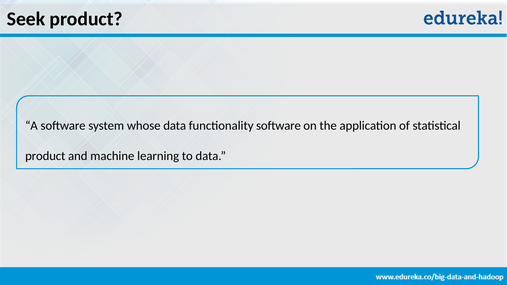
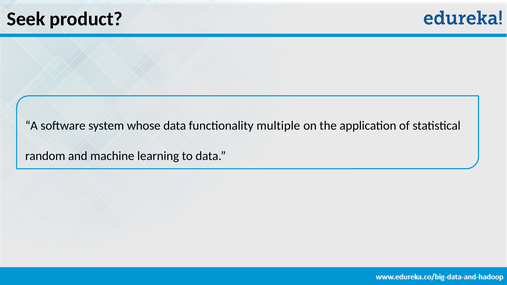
functionality software: software -> multiple
product at (45, 156): product -> random
